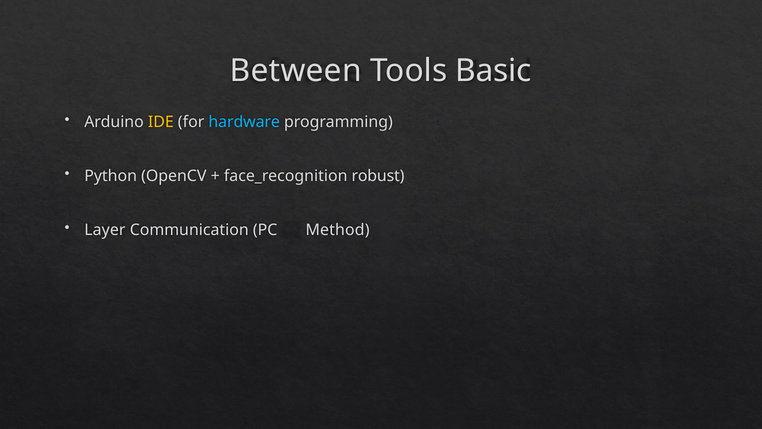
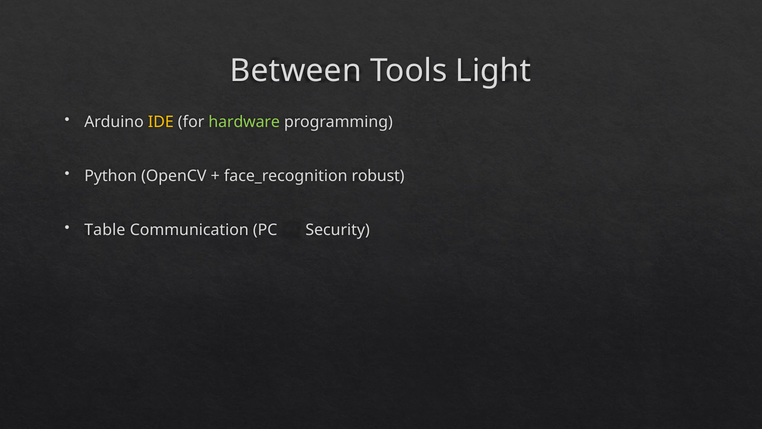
Basic: Basic -> Light
hardware colour: light blue -> light green
Layer: Layer -> Table
Method: Method -> Security
